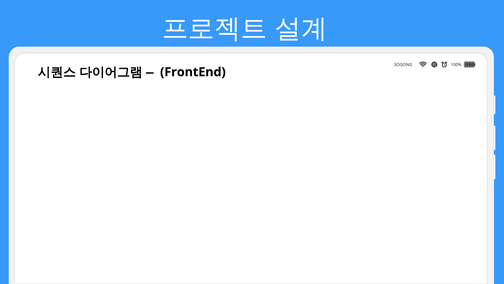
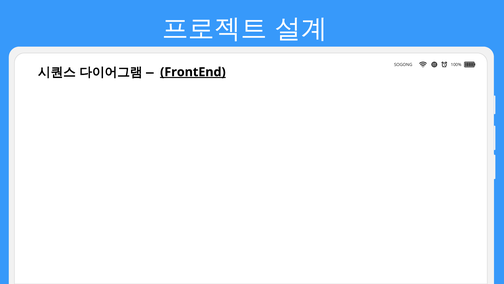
FrontEnd underline: none -> present
